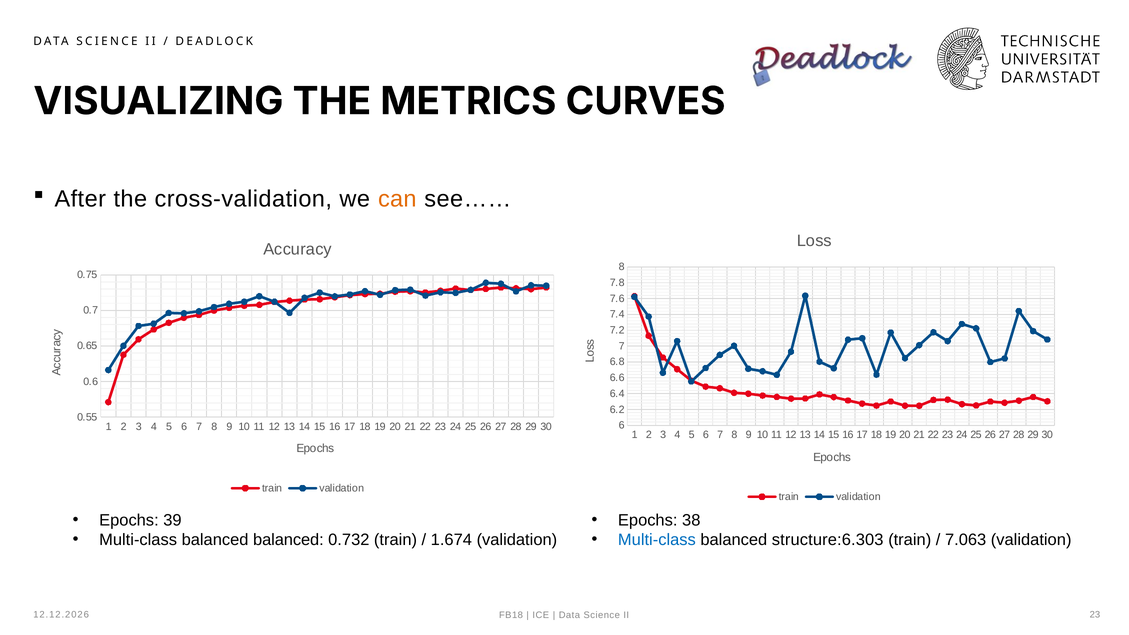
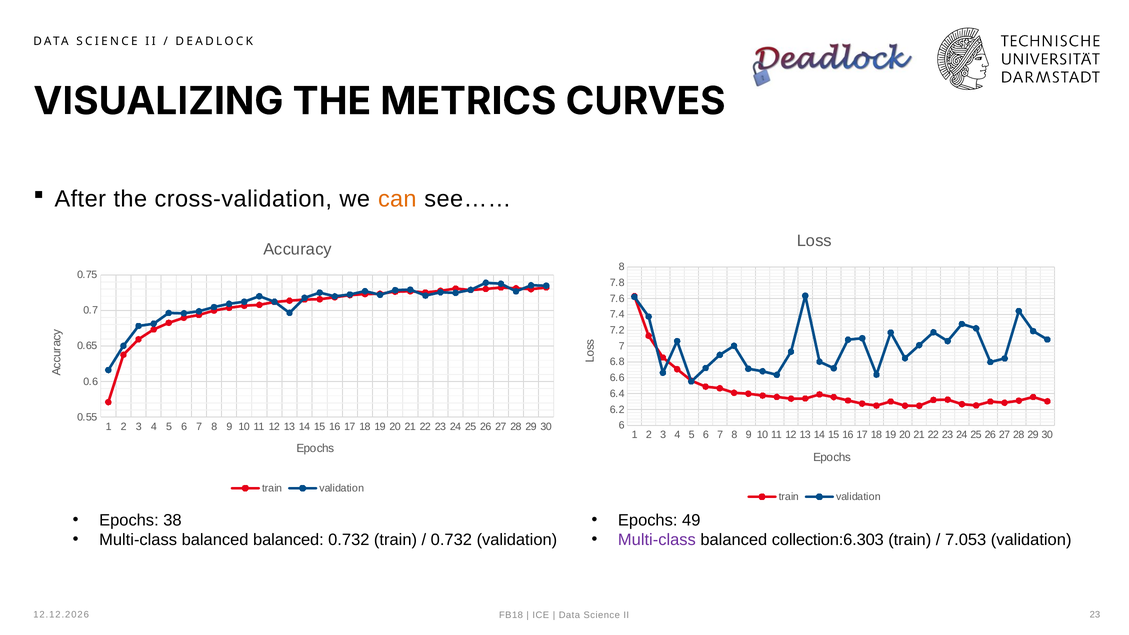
39: 39 -> 38
38: 38 -> 49
1.674 at (451, 540): 1.674 -> 0.732
Multi-class at (657, 540) colour: blue -> purple
structure:6.303: structure:6.303 -> collection:6.303
7.063: 7.063 -> 7.053
